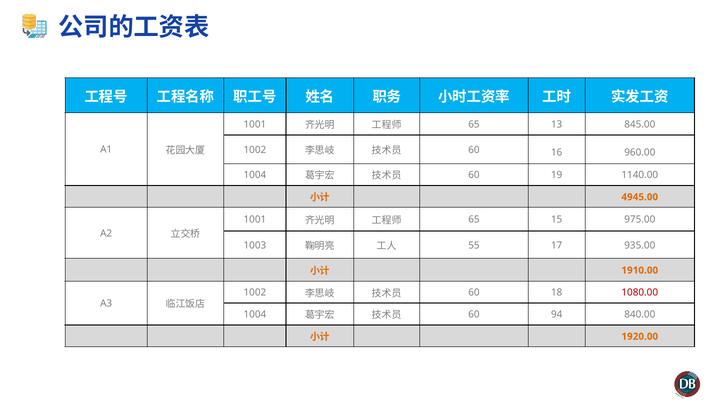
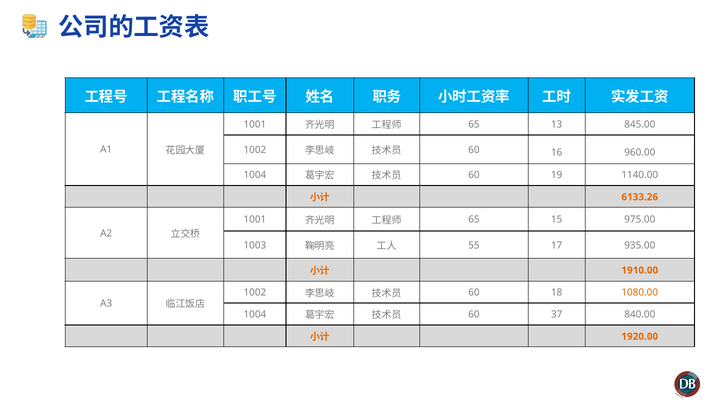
4945.00: 4945.00 -> 6133.26
1080.00 colour: red -> orange
94: 94 -> 37
